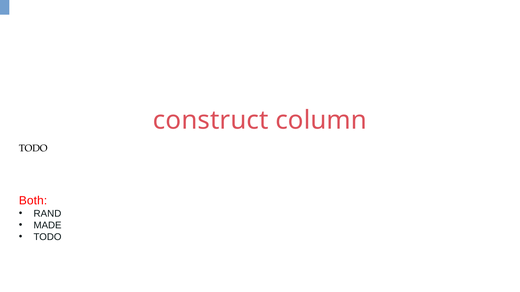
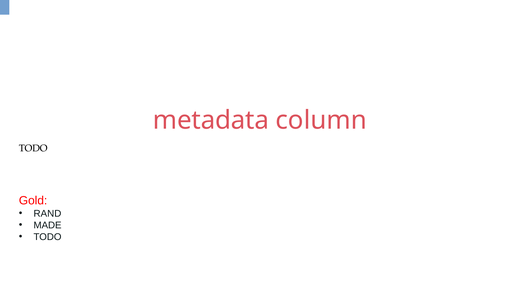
construct: construct -> metadata
Both: Both -> Gold
